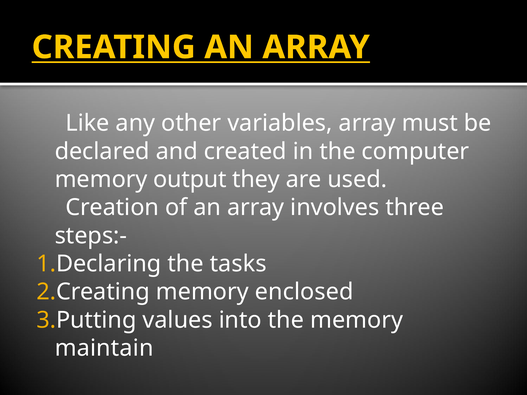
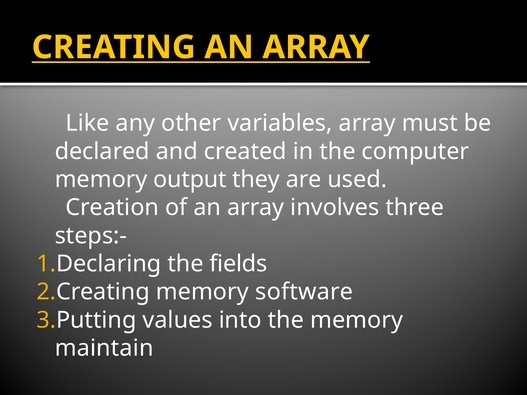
tasks: tasks -> fields
enclosed: enclosed -> software
